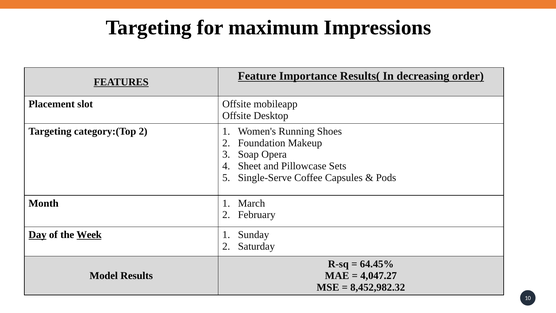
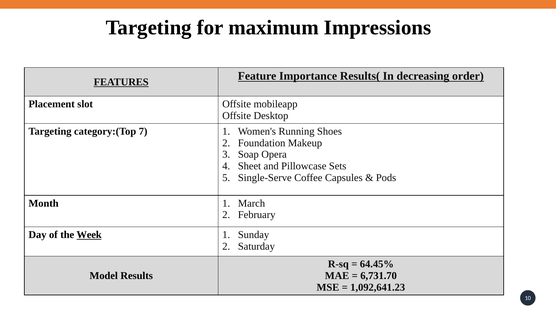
category:(Top 2: 2 -> 7
Day underline: present -> none
4,047.27: 4,047.27 -> 6,731.70
8,452,982.32: 8,452,982.32 -> 1,092,641.23
